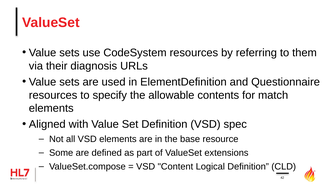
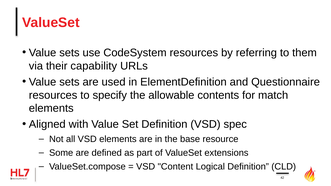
diagnosis: diagnosis -> capability
